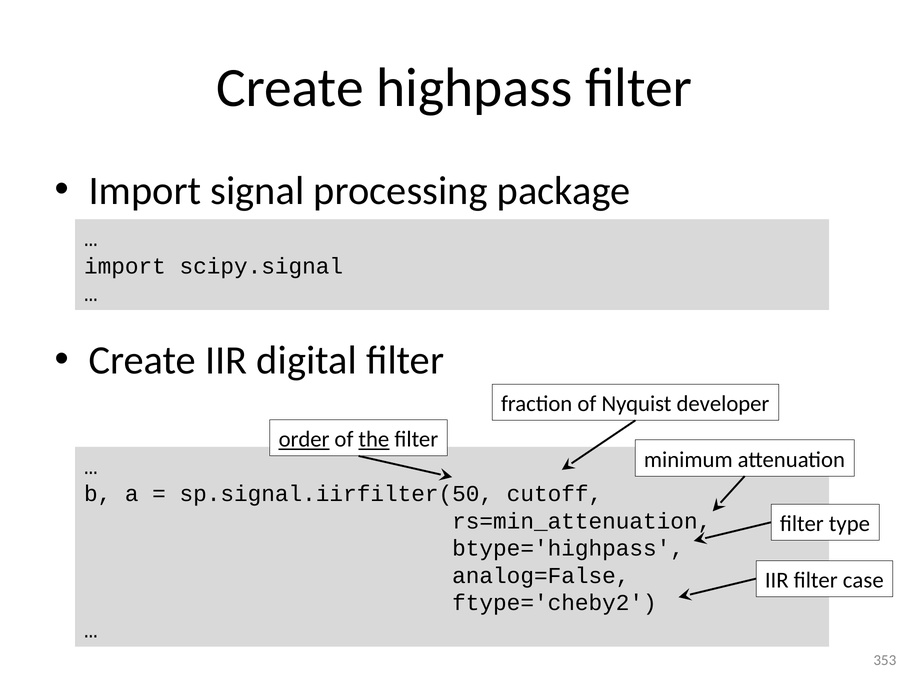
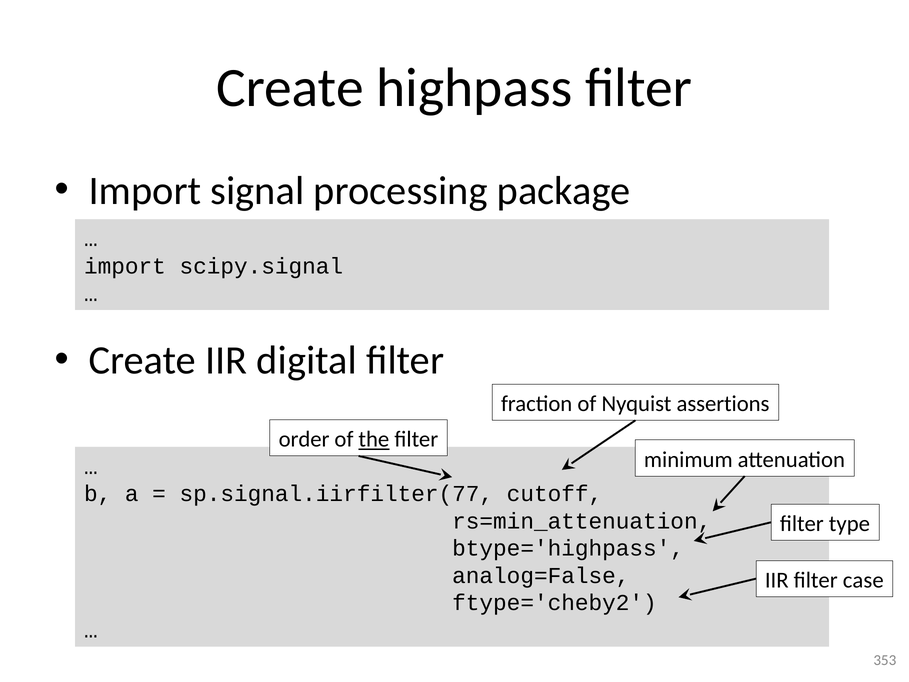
developer: developer -> assertions
order underline: present -> none
sp.signal.iirfilter(50: sp.signal.iirfilter(50 -> sp.signal.iirfilter(77
